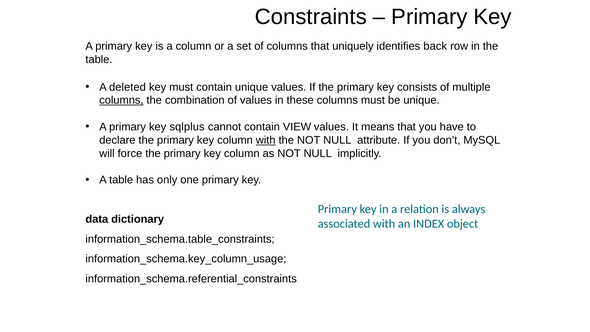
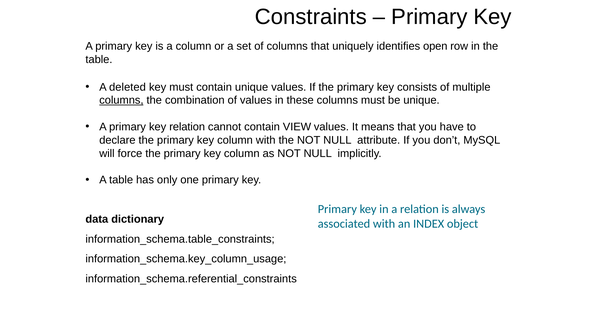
back: back -> open
key sqlplus: sqlplus -> relation
with at (266, 140) underline: present -> none
